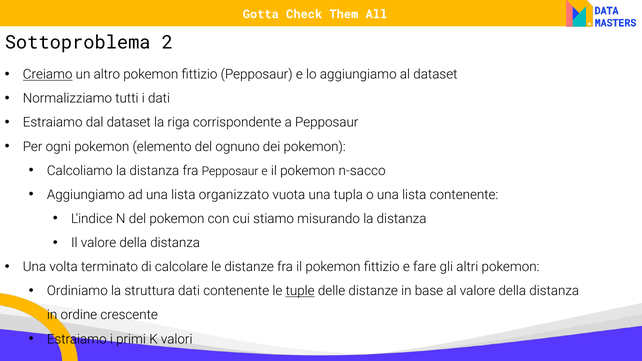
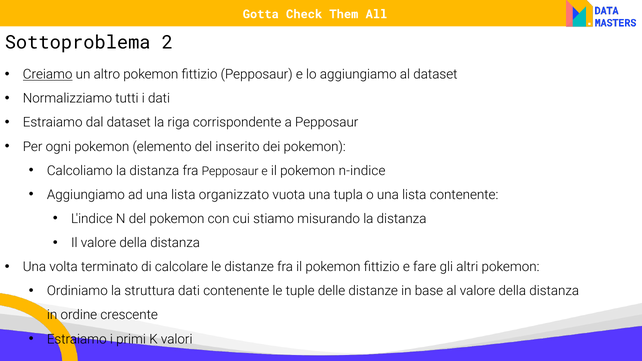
ognuno: ognuno -> inserito
n-sacco: n-sacco -> n-indice
tuple underline: present -> none
